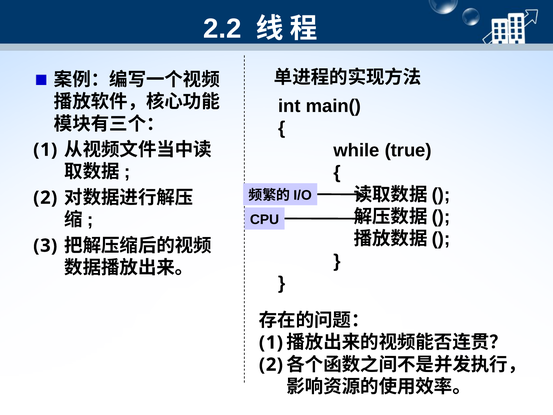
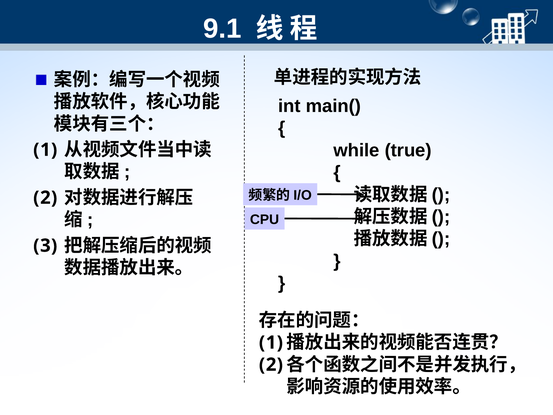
2.2: 2.2 -> 9.1
